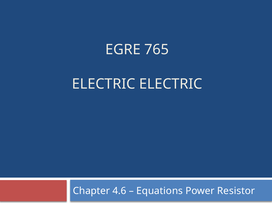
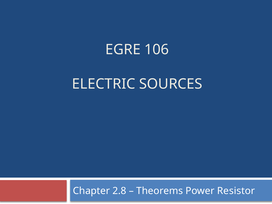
765: 765 -> 106
ELECTRIC ELECTRIC: ELECTRIC -> SOURCES
4.6: 4.6 -> 2.8
Equations: Equations -> Theorems
